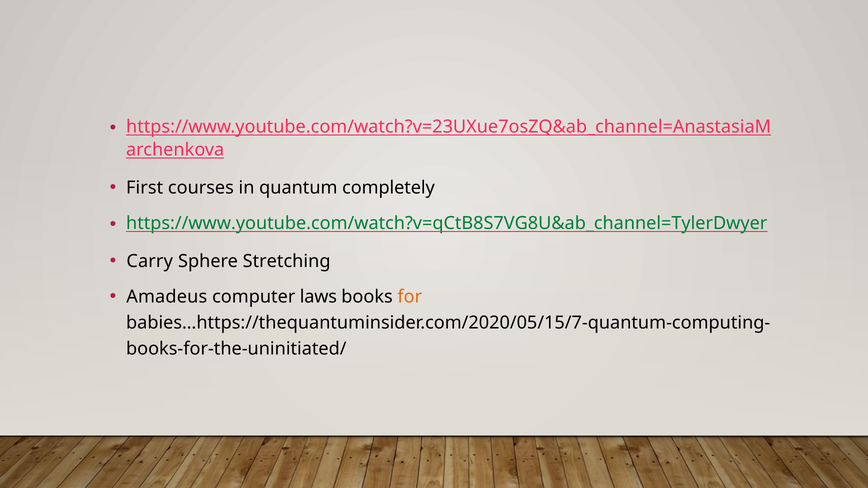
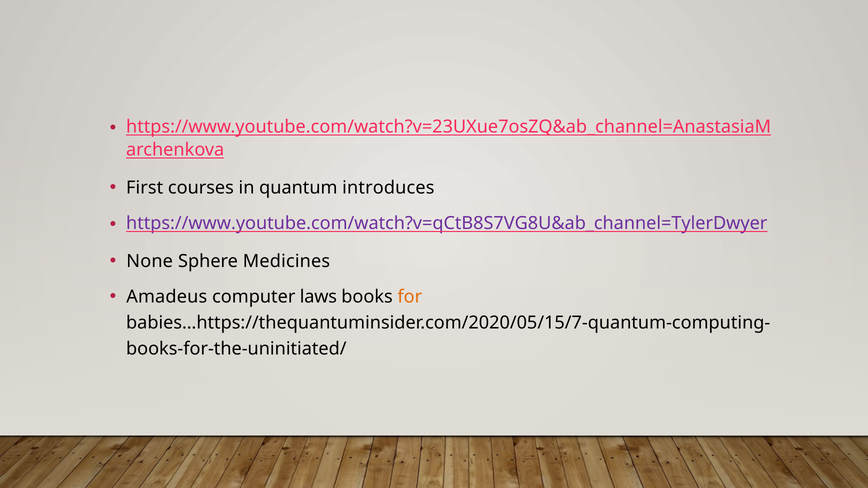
completely: completely -> introduces
https://www.youtube.com/watch?v=qCtB8S7VG8U&ab_channel=TylerDwyer colour: green -> purple
Carry: Carry -> None
Stretching: Stretching -> Medicines
